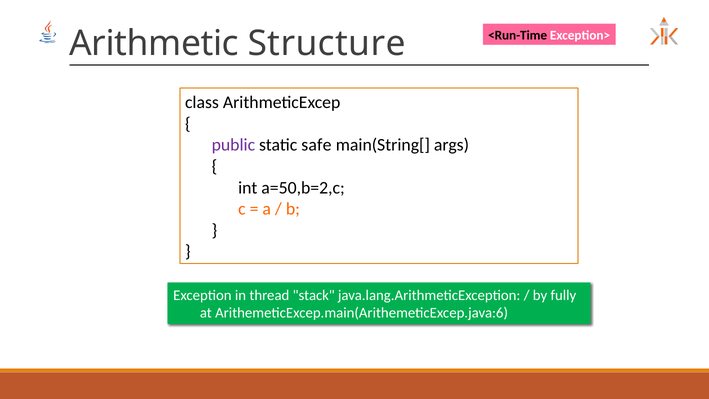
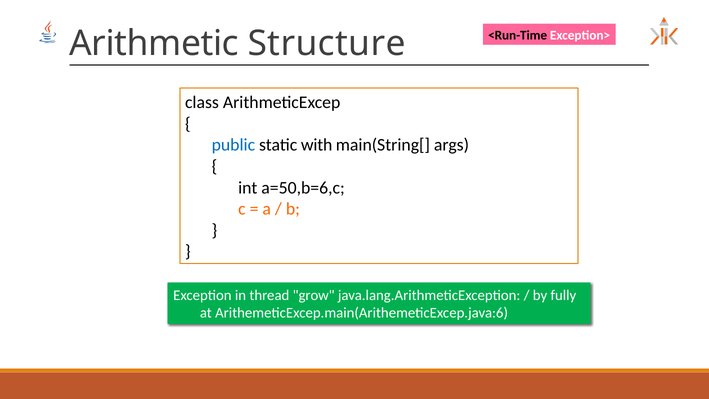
public colour: purple -> blue
safe: safe -> with
a=50,b=2,c: a=50,b=2,c -> a=50,b=6,c
stack: stack -> grow
